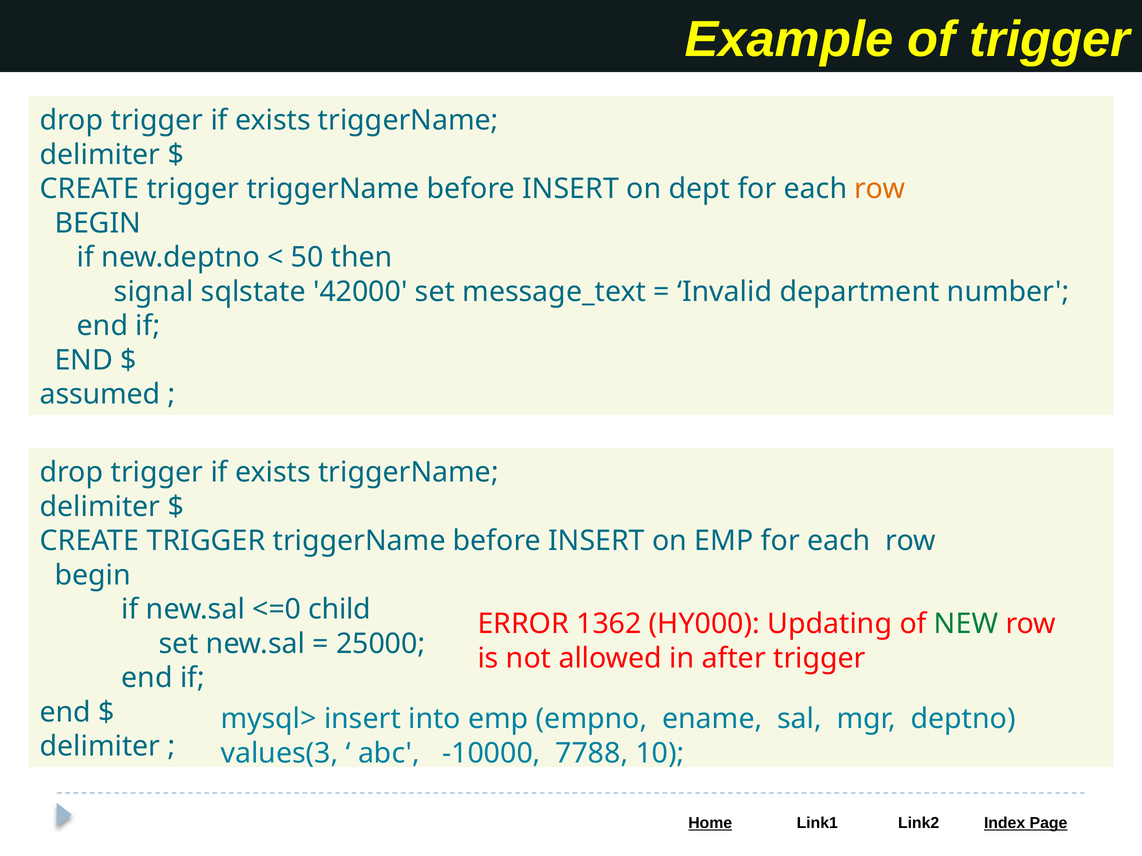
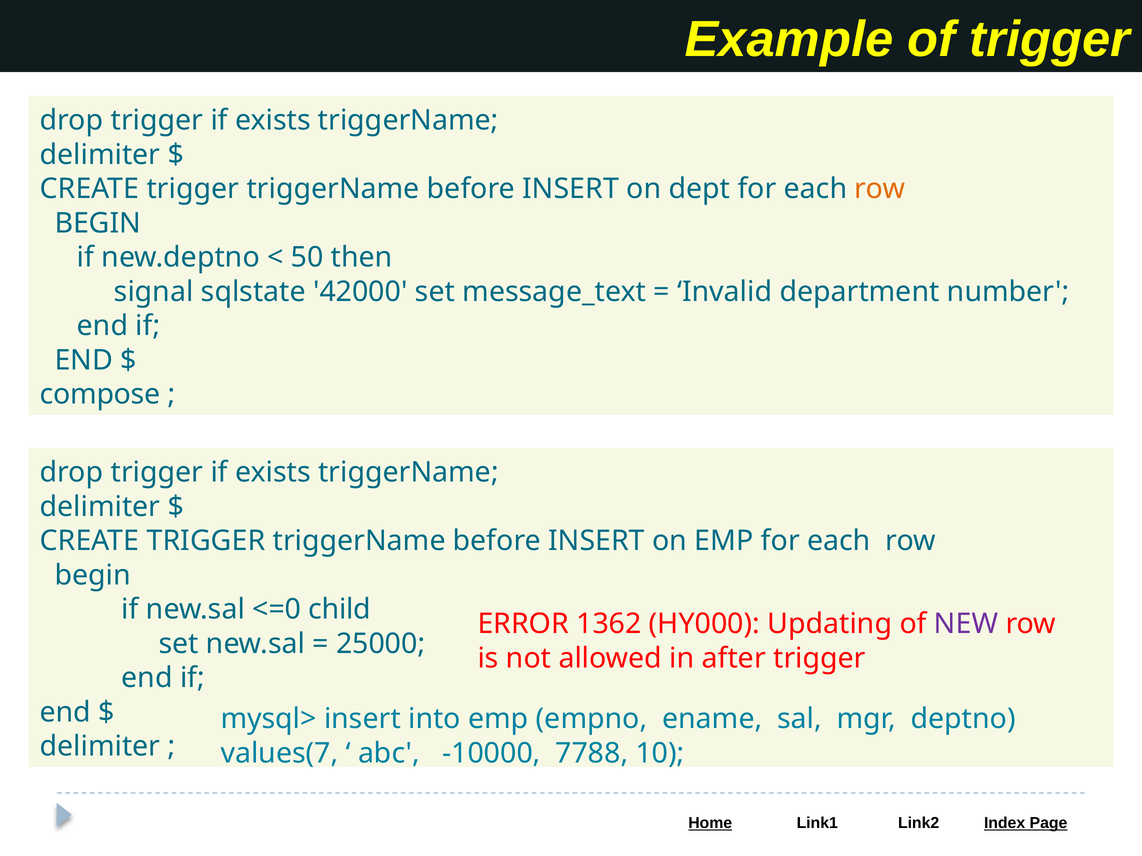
assumed: assumed -> compose
NEW colour: green -> purple
values(3: values(3 -> values(7
